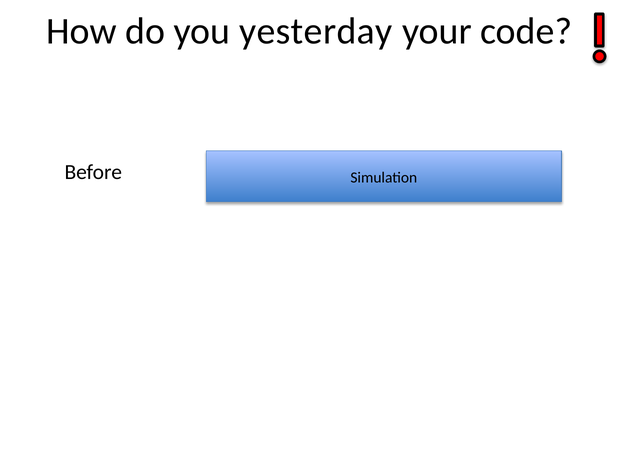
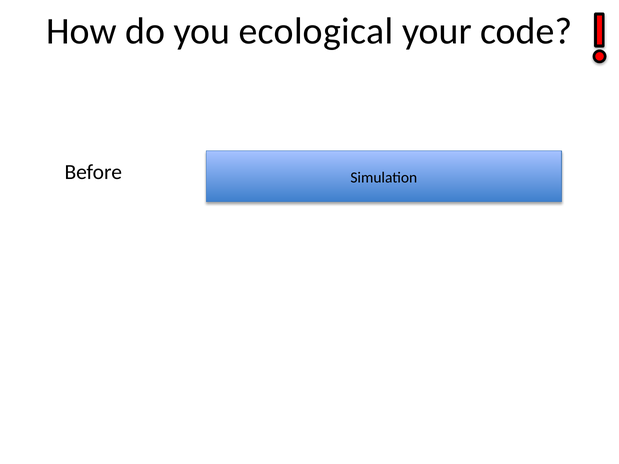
yesterday: yesterday -> ecological
